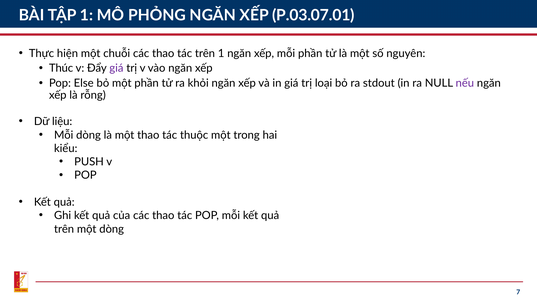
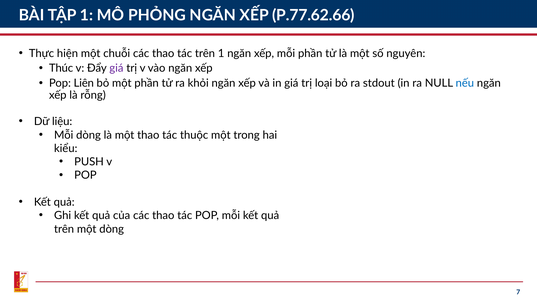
P.03.07.01: P.03.07.01 -> P.77.62.66
Else: Else -> Liên
nếu colour: purple -> blue
